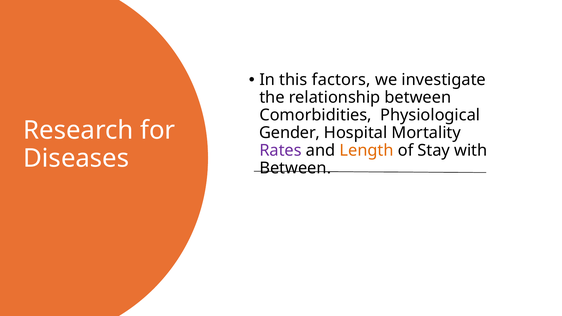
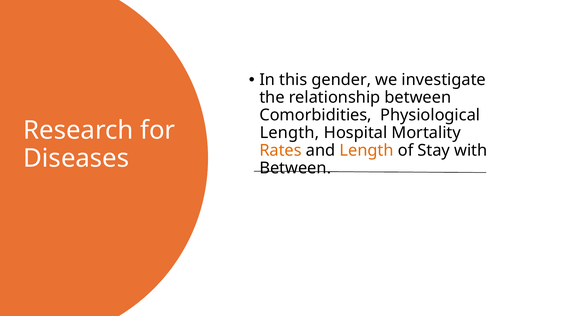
factors: factors -> gender
Gender at (290, 133): Gender -> Length
Rates colour: purple -> orange
